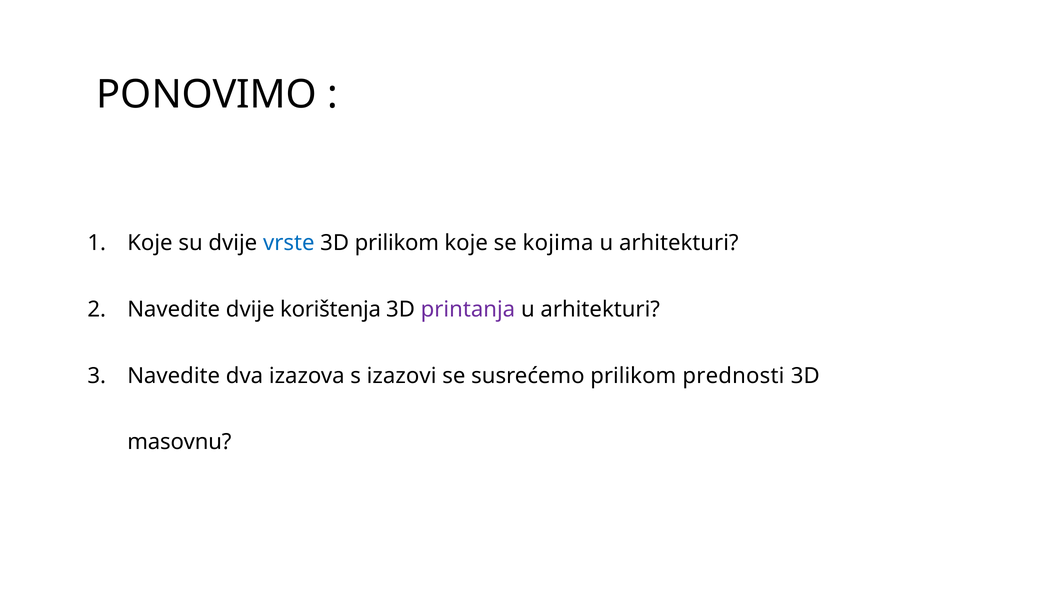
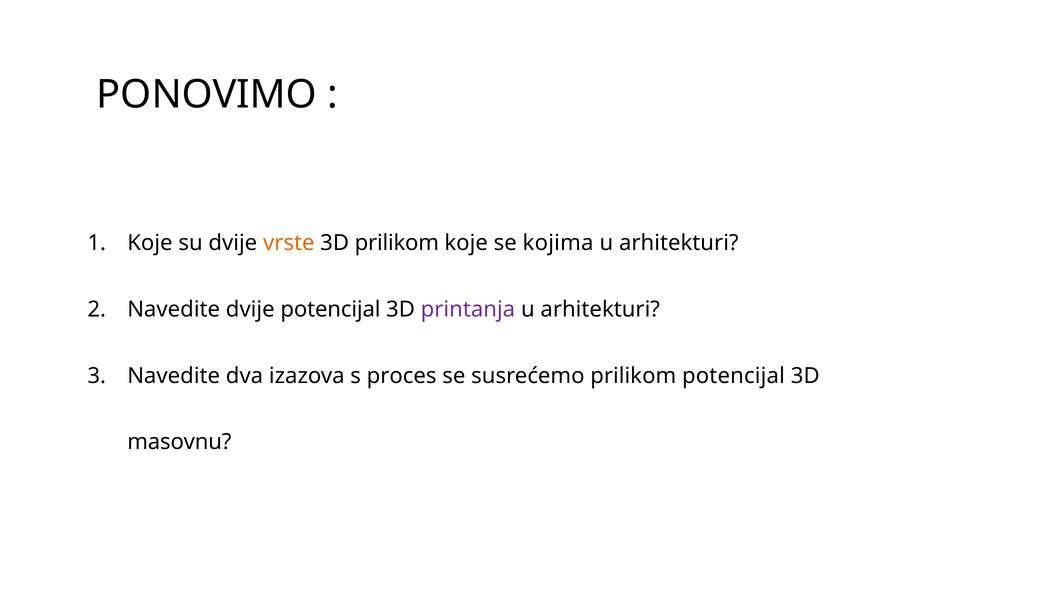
vrste colour: blue -> orange
dvije korištenja: korištenja -> potencijal
izazovi: izazovi -> proces
prilikom prednosti: prednosti -> potencijal
